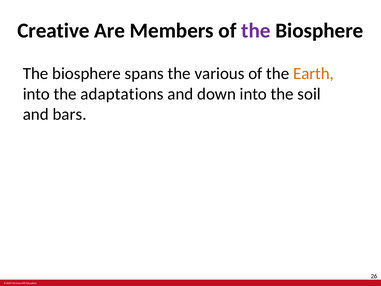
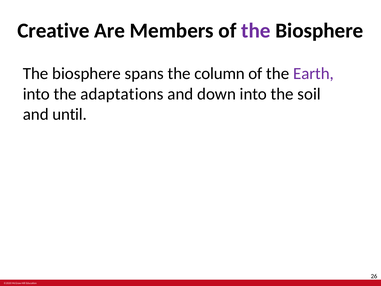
various: various -> column
Earth colour: orange -> purple
bars: bars -> until
